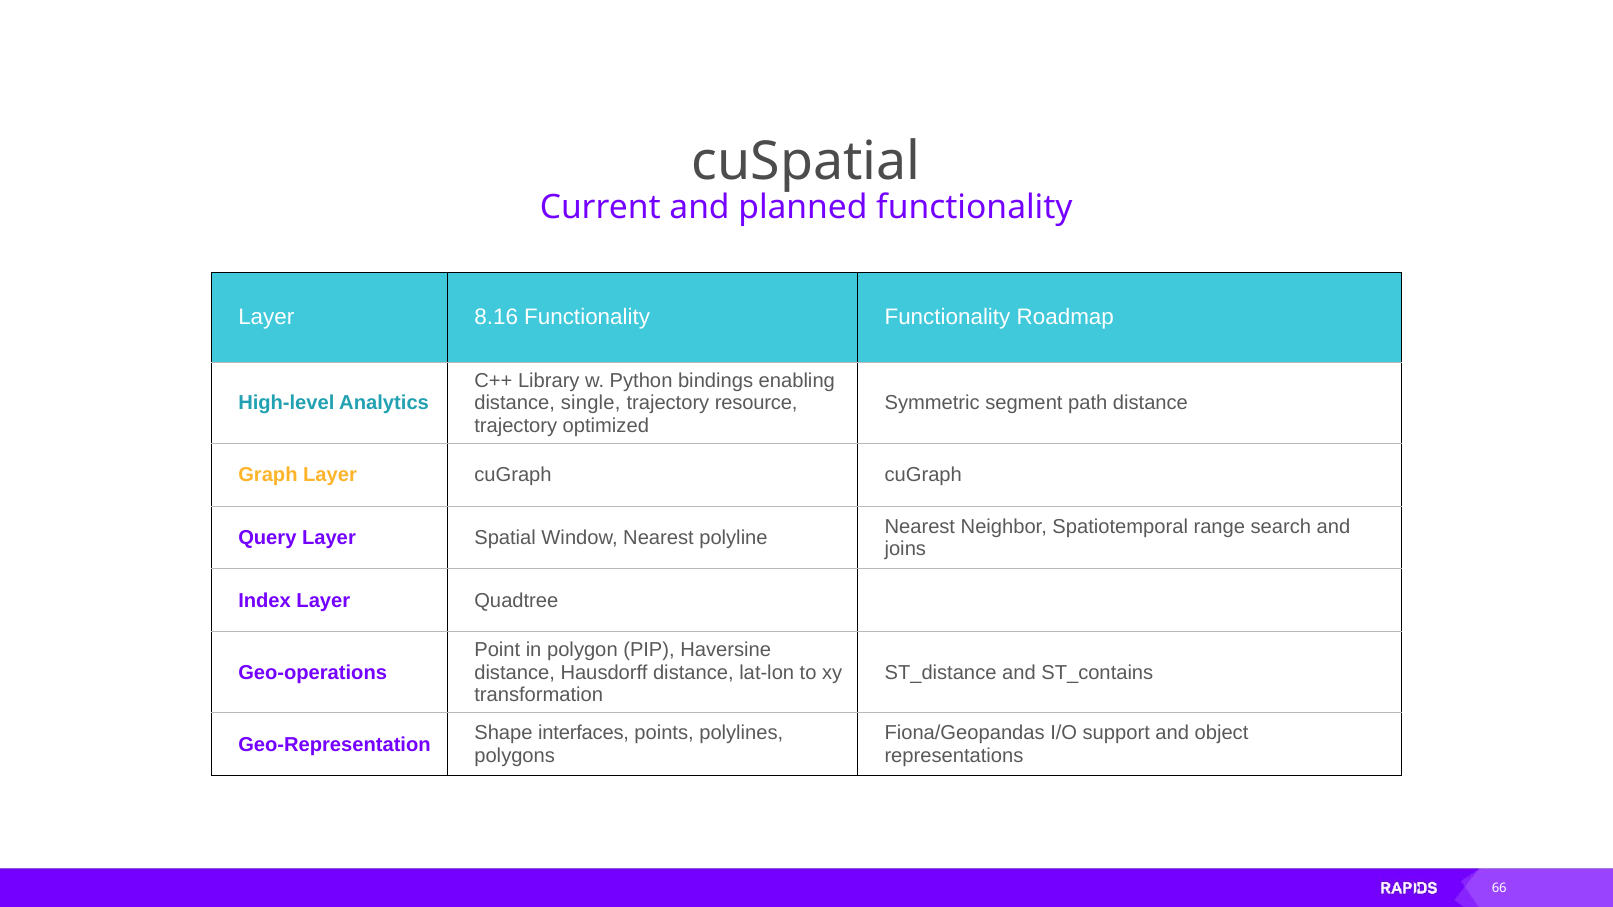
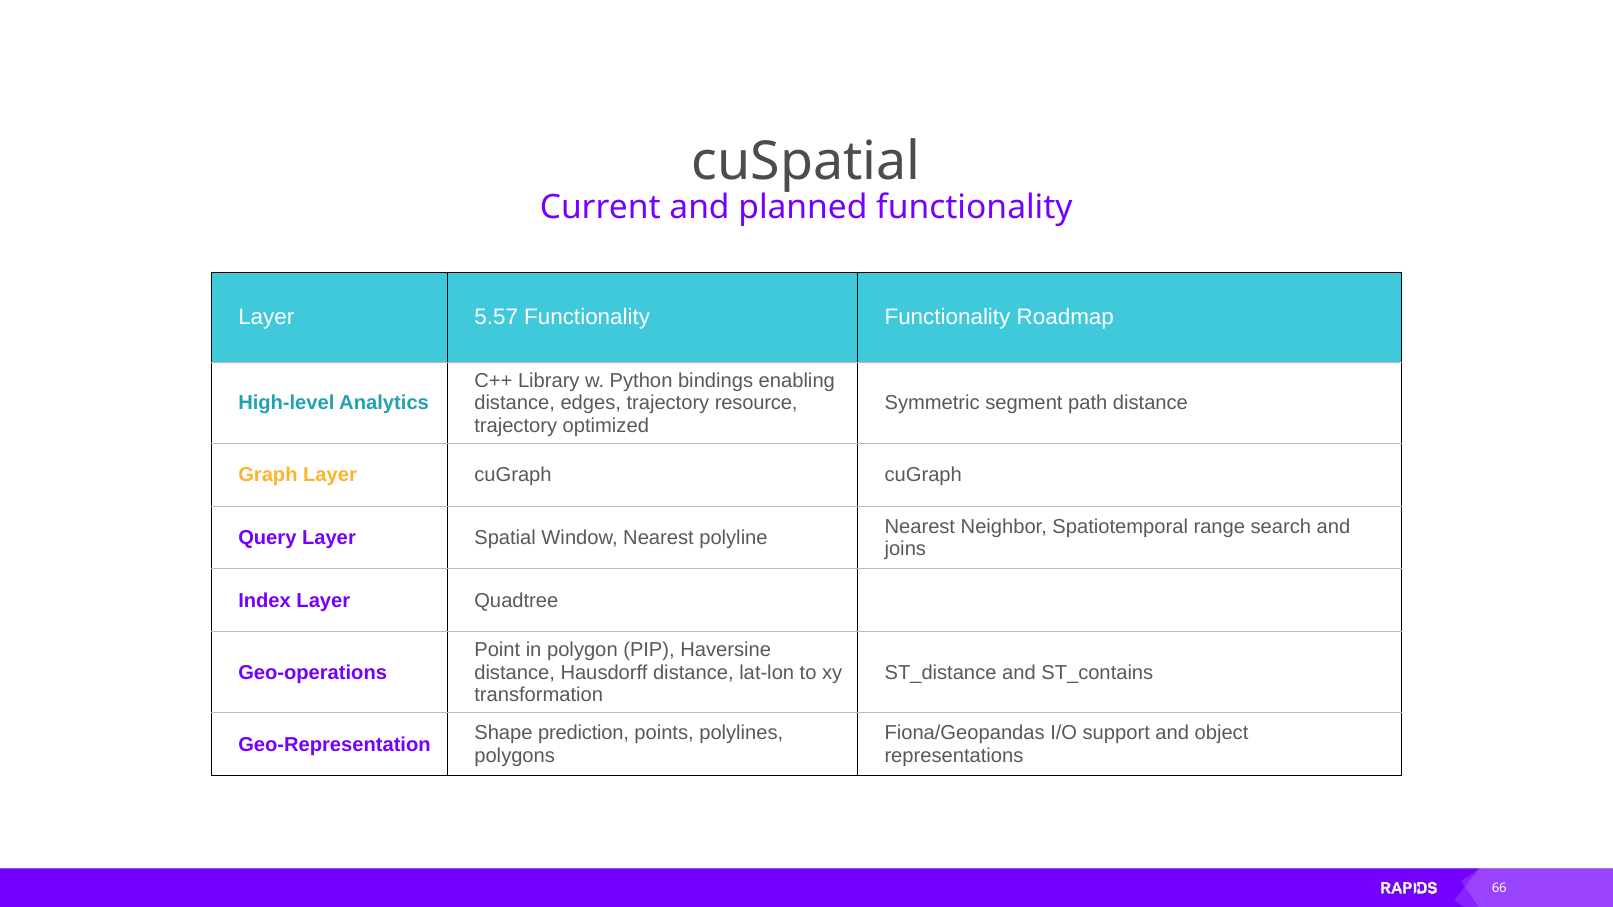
8.16: 8.16 -> 5.57
single: single -> edges
interfaces: interfaces -> prediction
